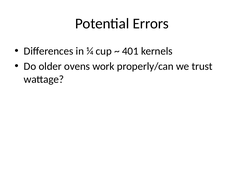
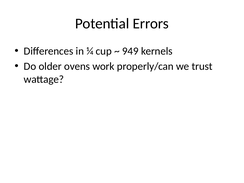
401: 401 -> 949
